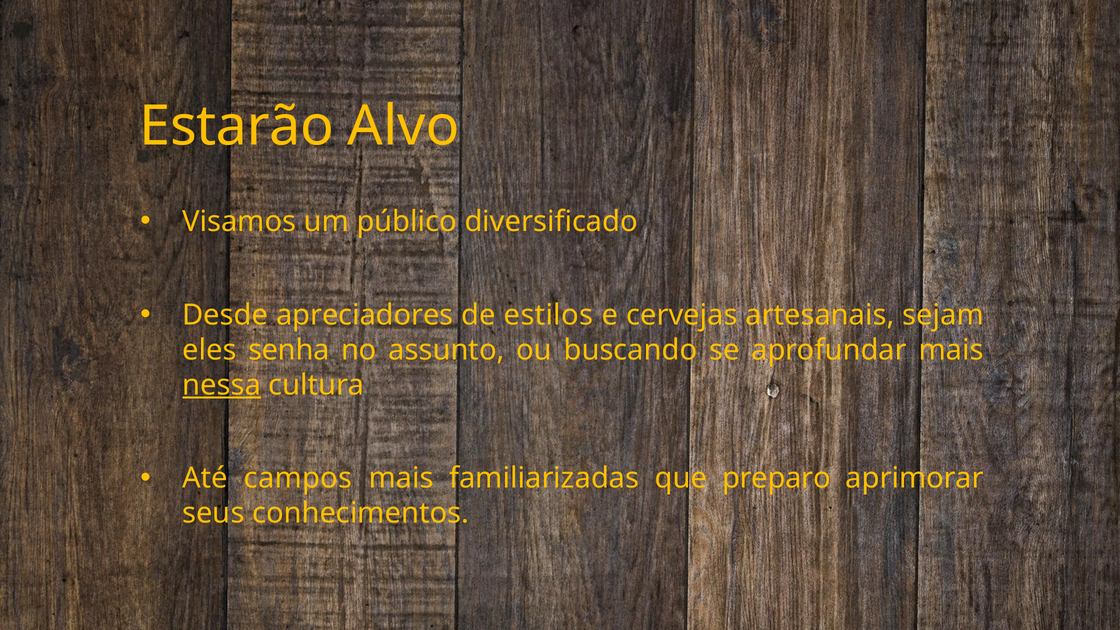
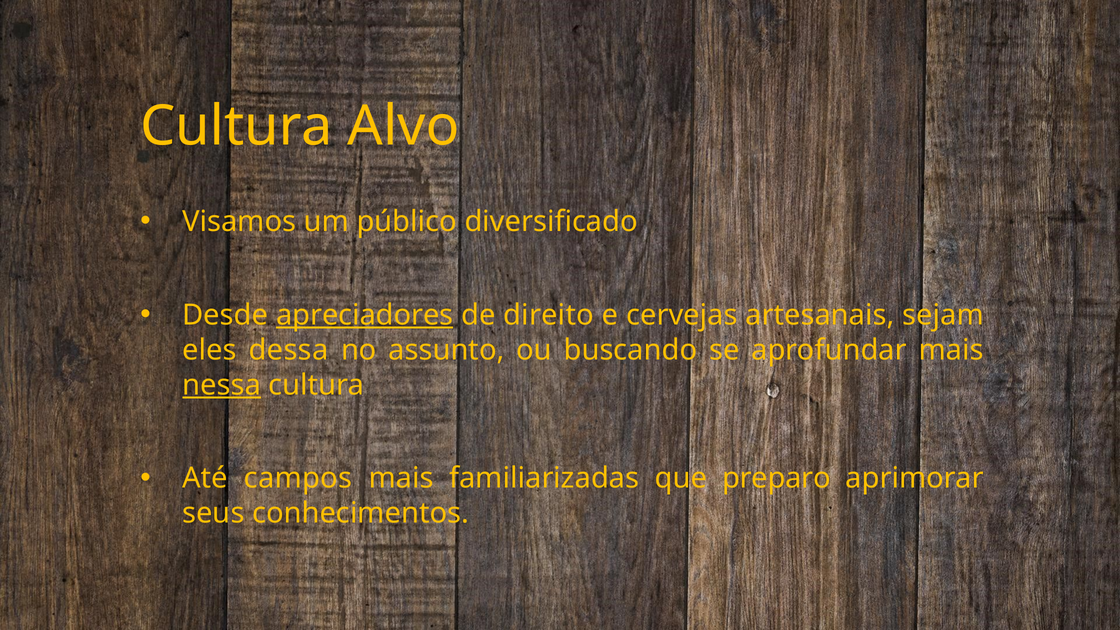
Estarão at (237, 126): Estarão -> Cultura
apreciadores underline: none -> present
estilos: estilos -> direito
senha: senha -> dessa
